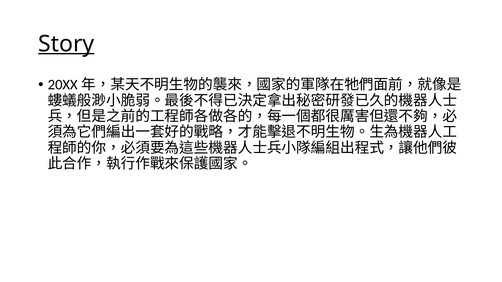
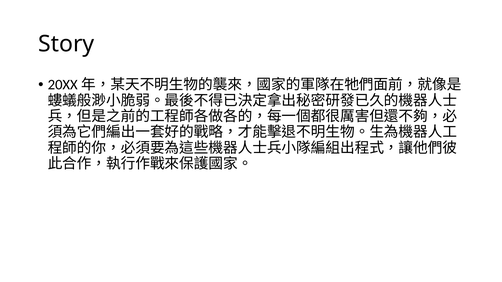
Story underline: present -> none
